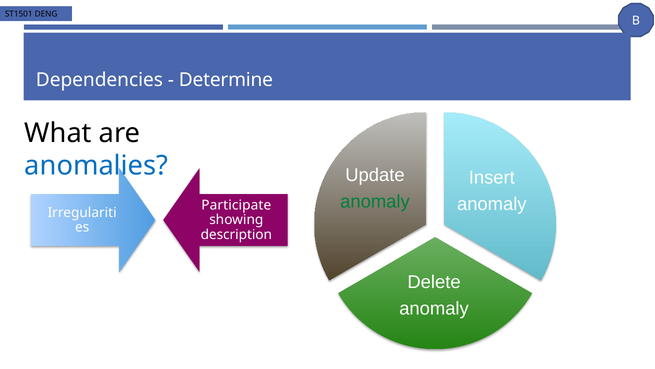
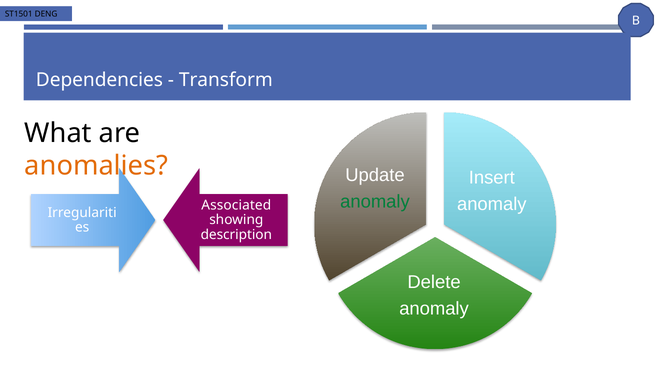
Determine: Determine -> Transform
anomalies colour: blue -> orange
Participate: Participate -> Associated
